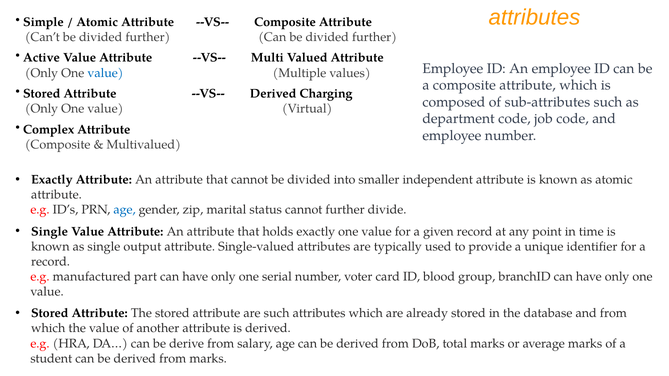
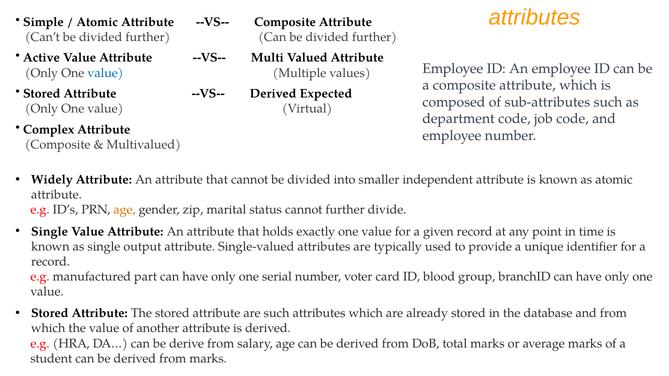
Charging: Charging -> Expected
Exactly at (52, 180): Exactly -> Widely
age at (125, 210) colour: blue -> orange
